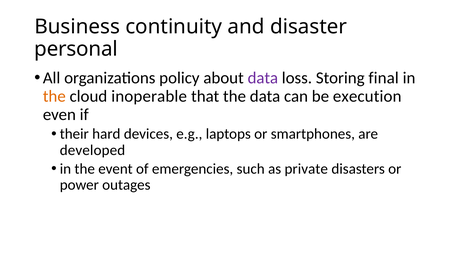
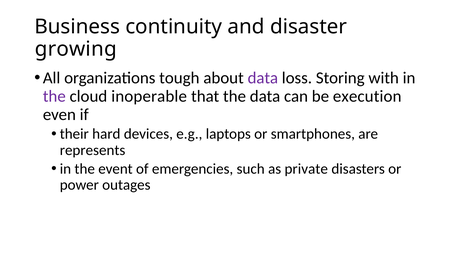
personal: personal -> growing
policy: policy -> tough
final: final -> with
the at (54, 97) colour: orange -> purple
developed: developed -> represents
